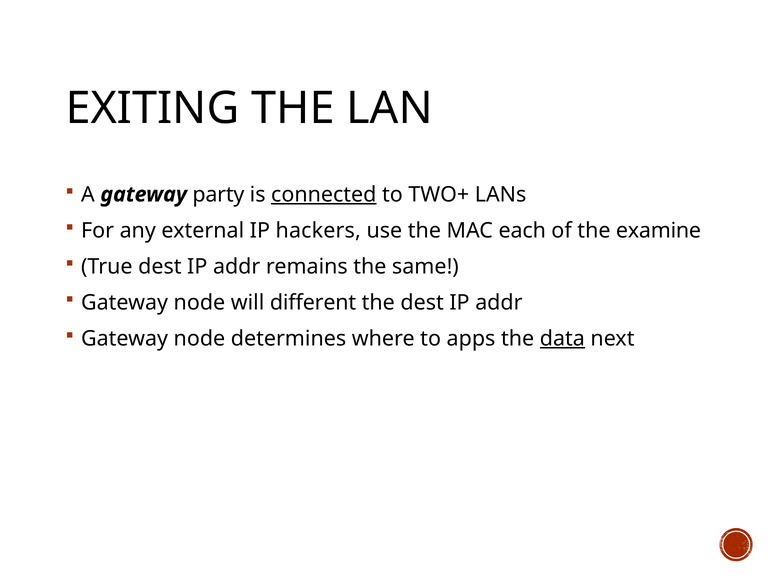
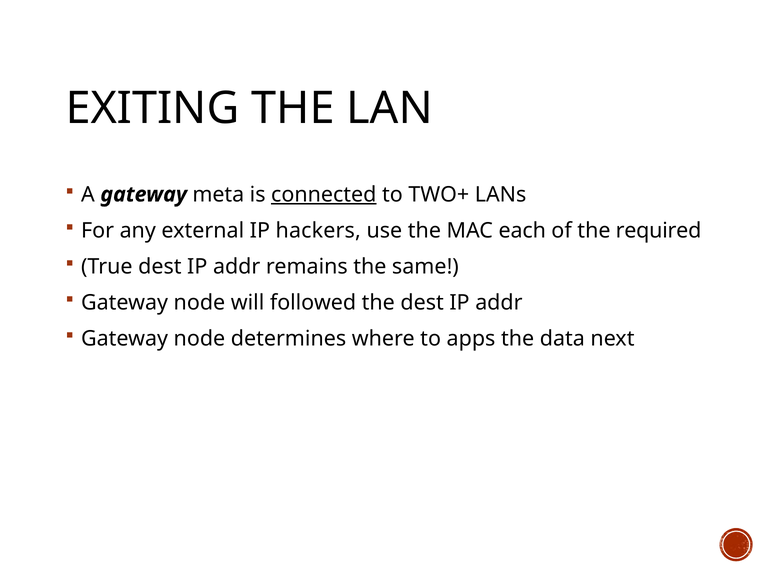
party: party -> meta
examine: examine -> required
different: different -> followed
data underline: present -> none
